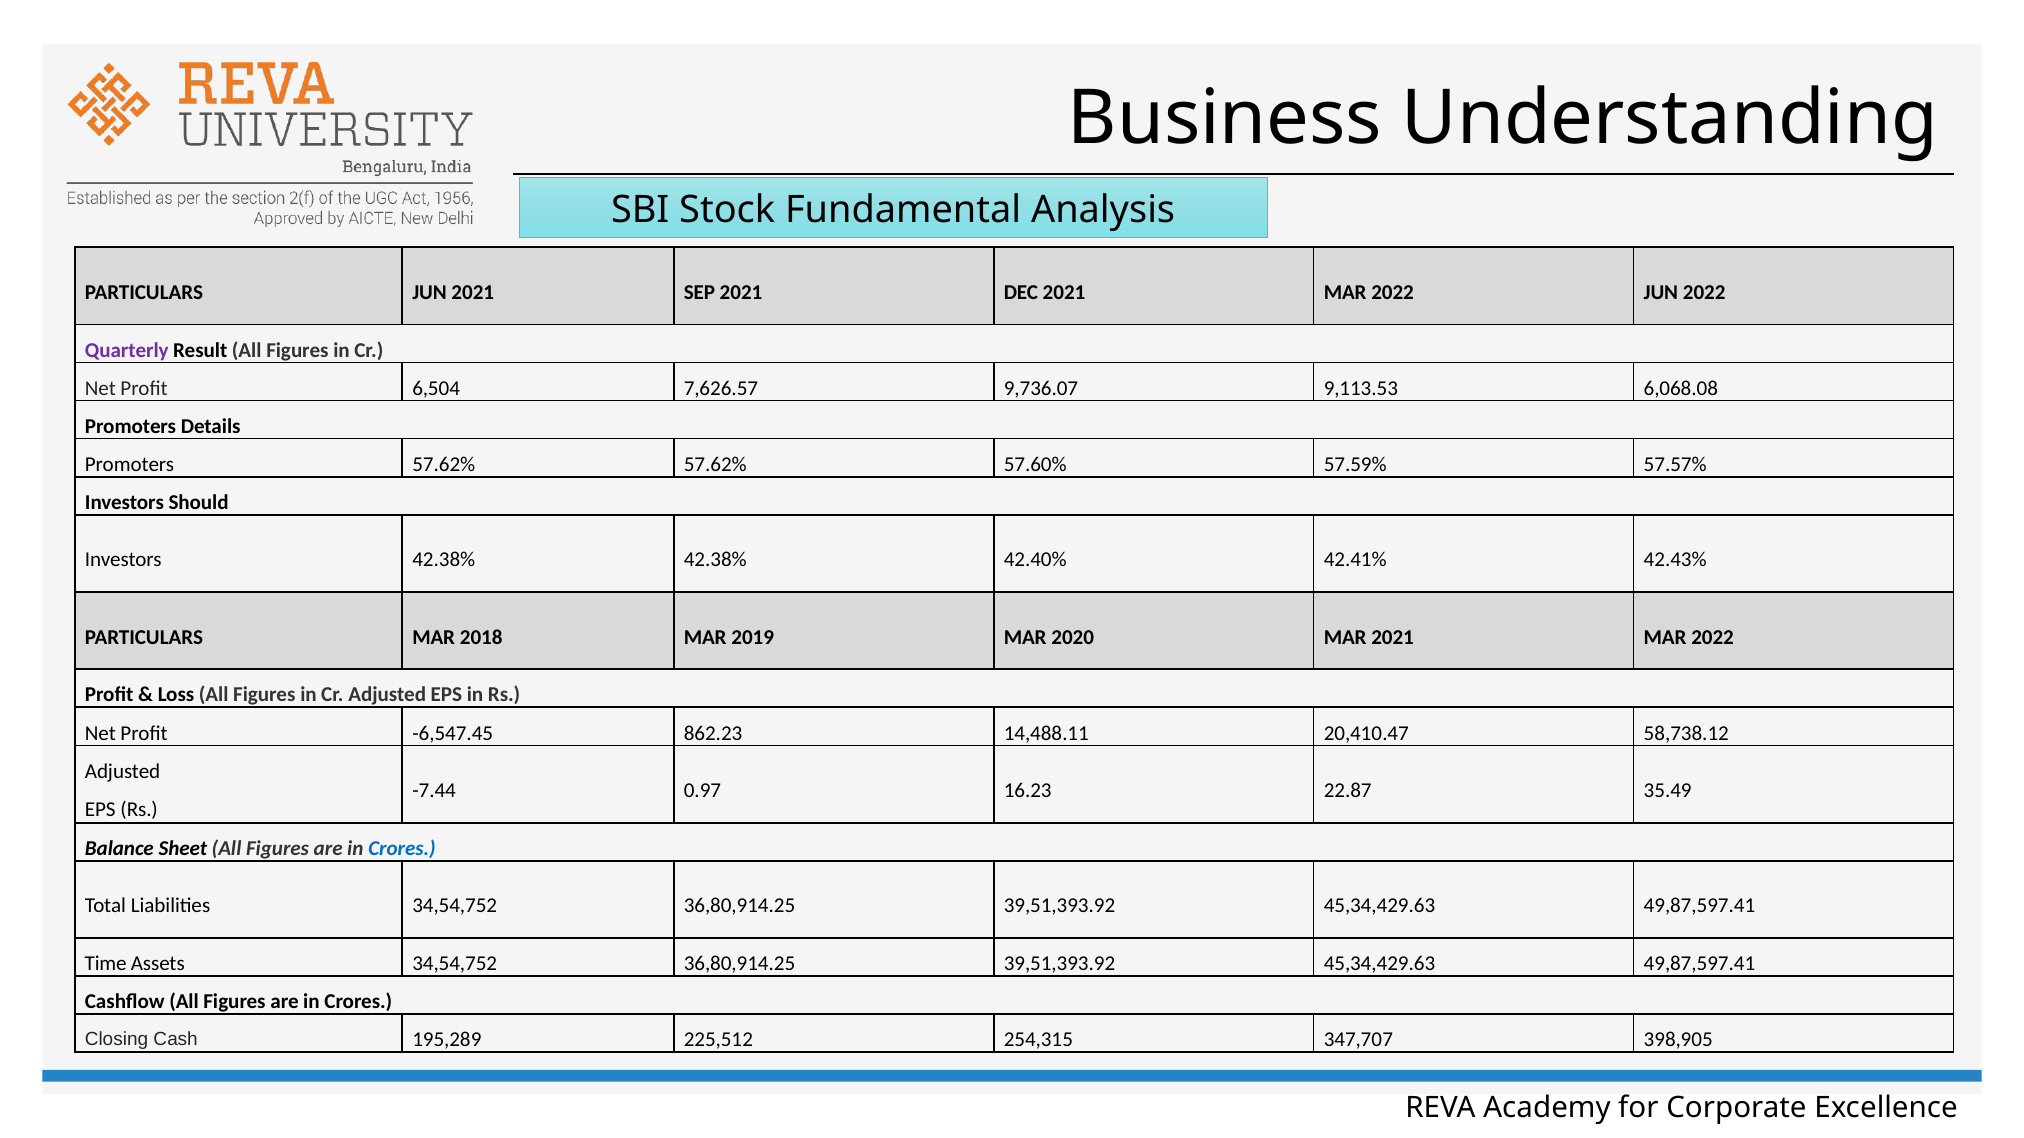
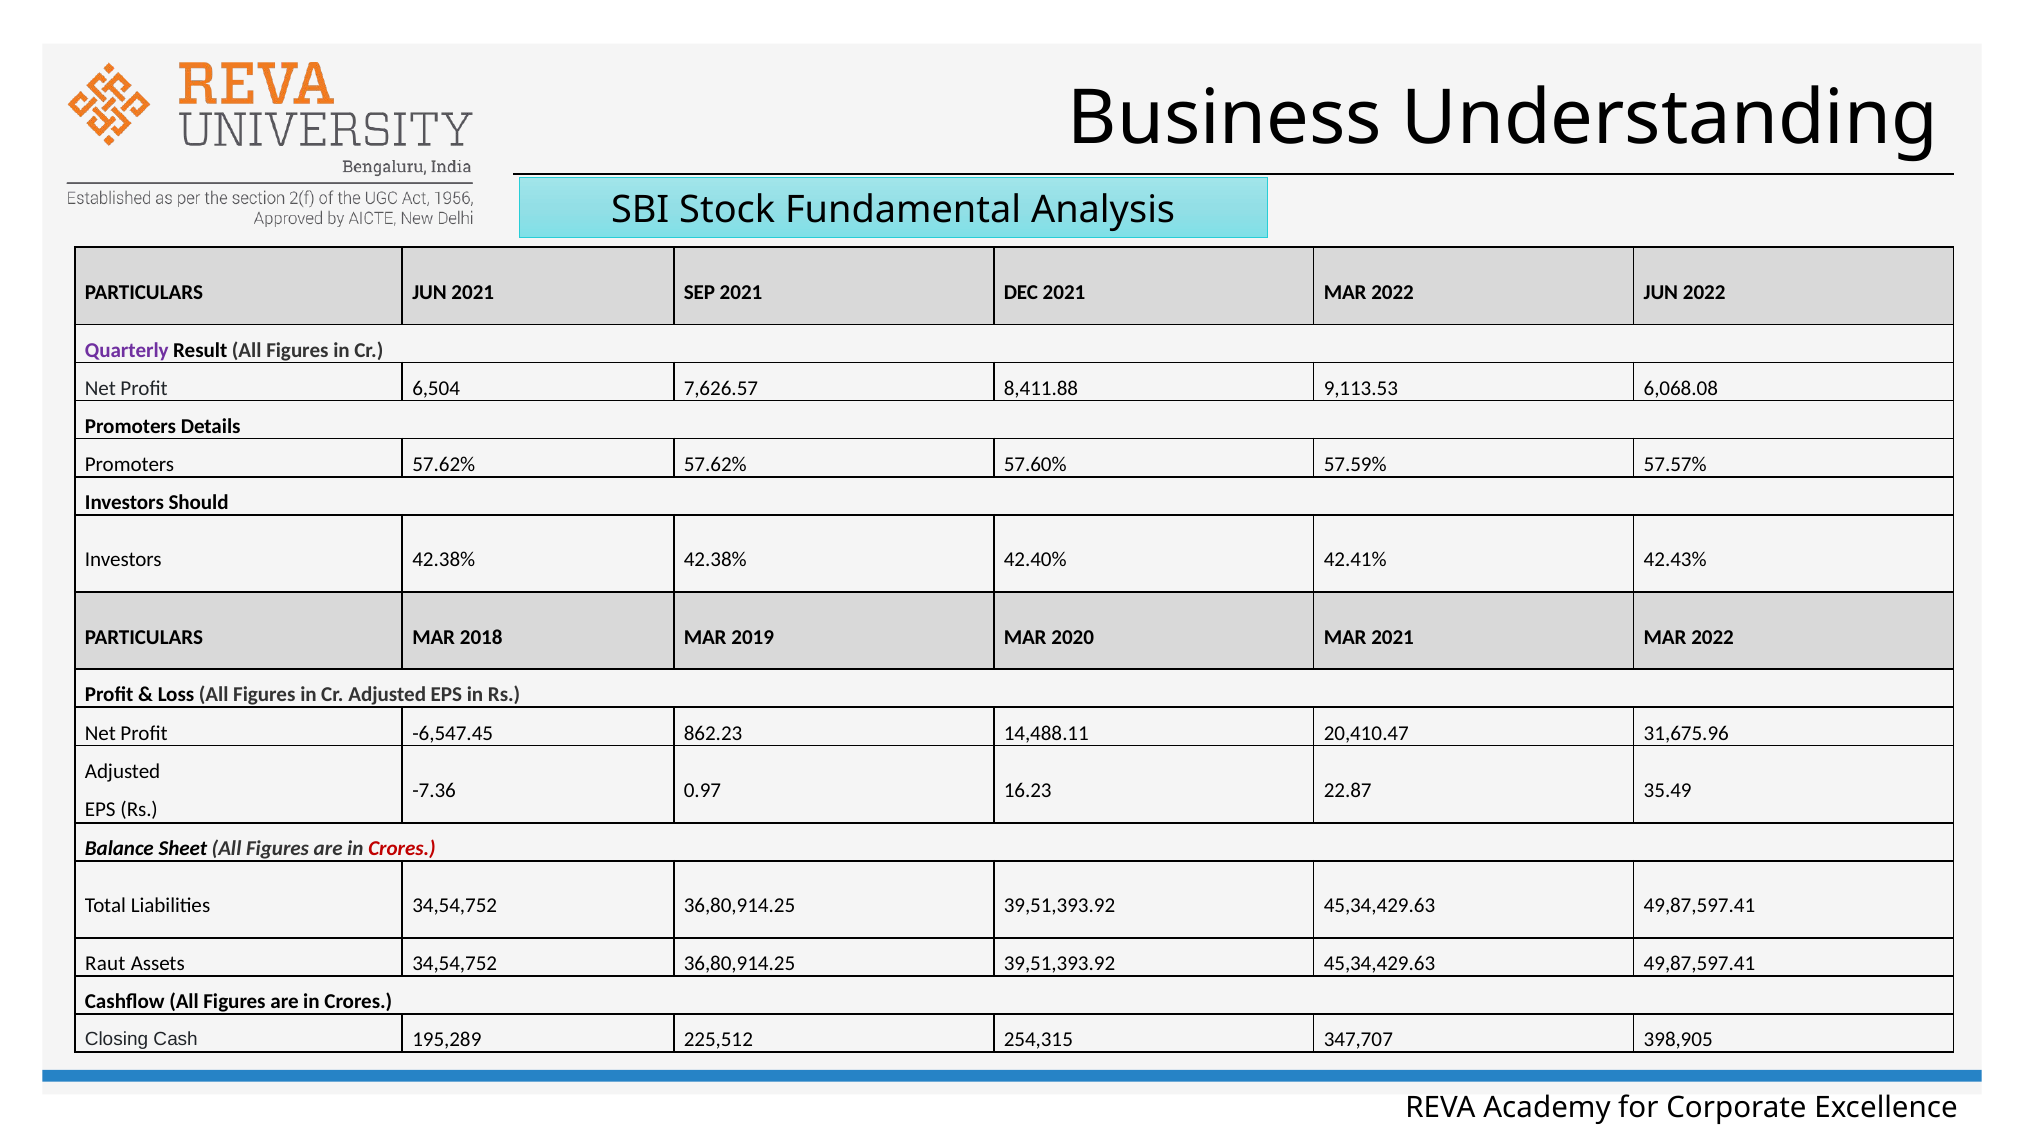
9,736.07: 9,736.07 -> 8,411.88
58,738.12: 58,738.12 -> 31,675.96
-7.44: -7.44 -> -7.36
Crores at (402, 849) colour: blue -> red
Time: Time -> Raut
